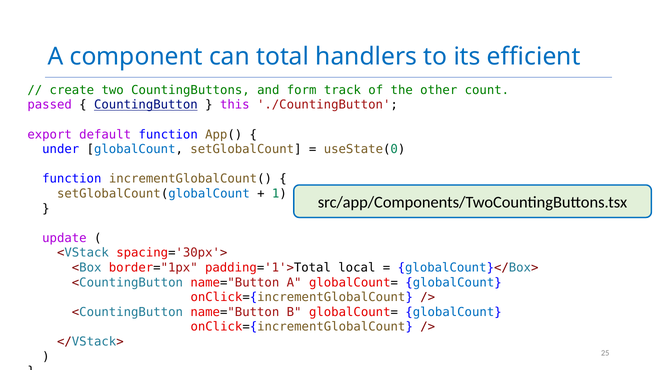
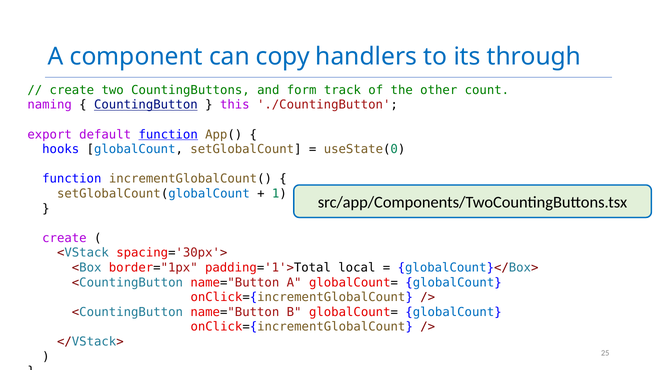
total: total -> copy
efficient: efficient -> through
passed: passed -> naming
function at (168, 134) underline: none -> present
under: under -> hooks
update at (64, 238): update -> create
